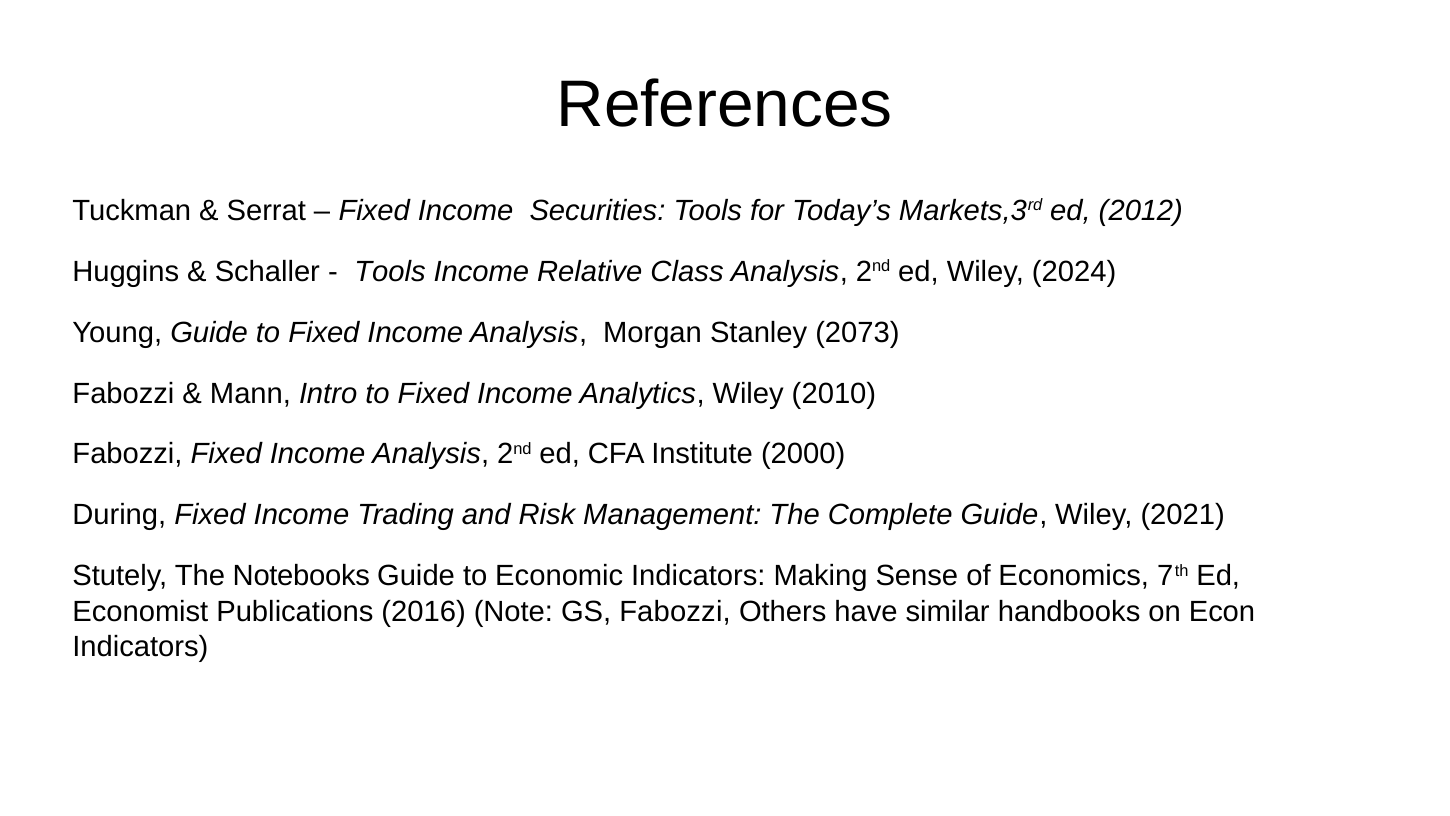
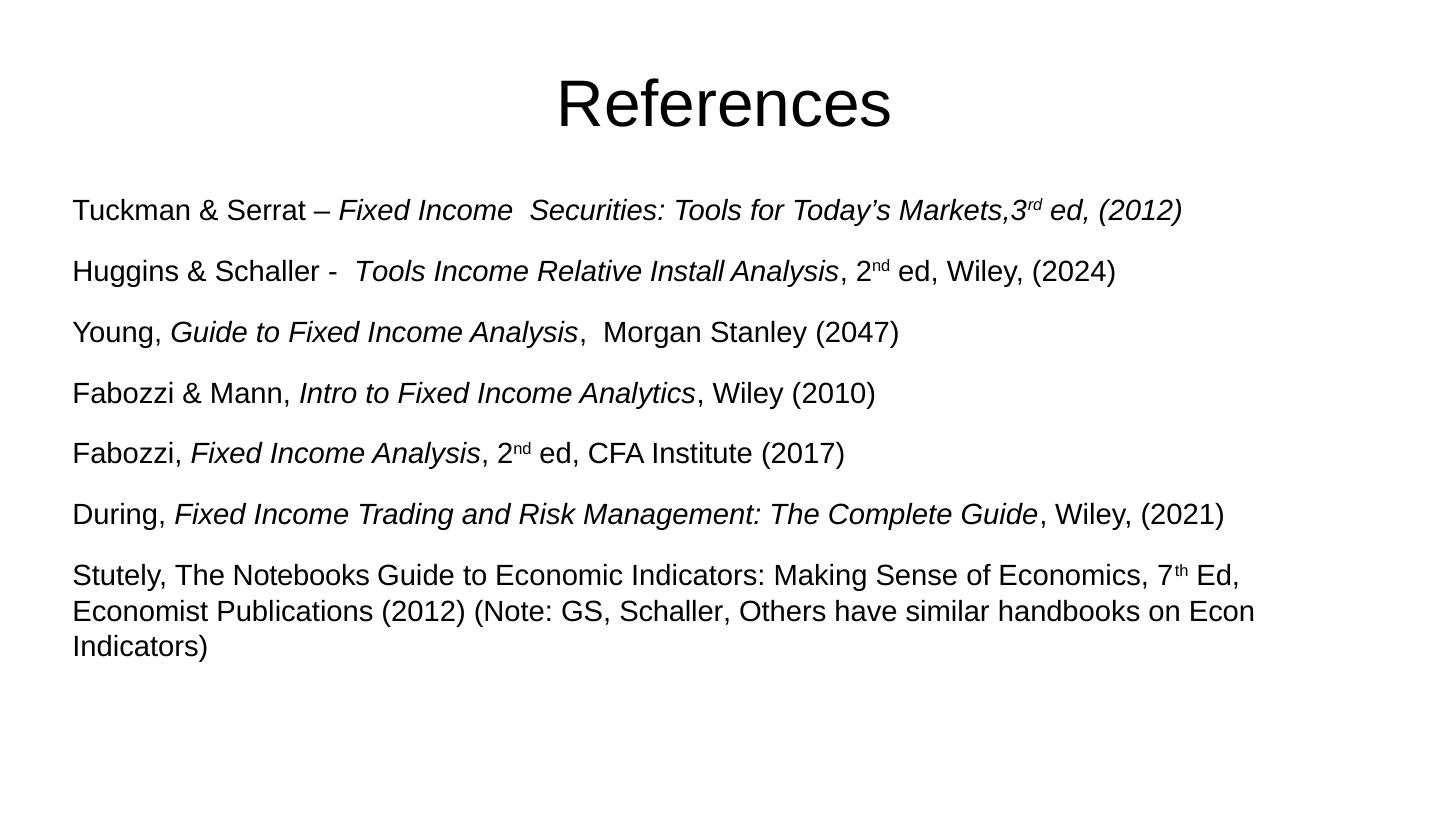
Class: Class -> Install
2073: 2073 -> 2047
2000: 2000 -> 2017
Publications 2016: 2016 -> 2012
GS Fabozzi: Fabozzi -> Schaller
